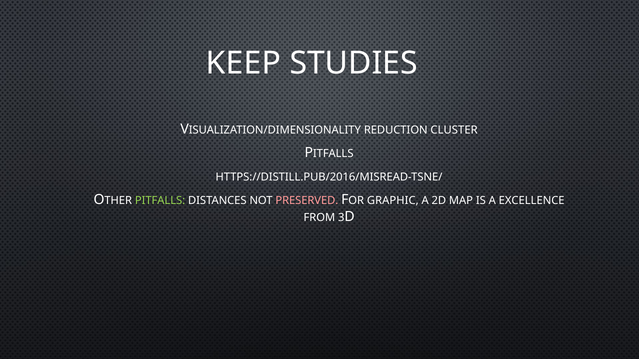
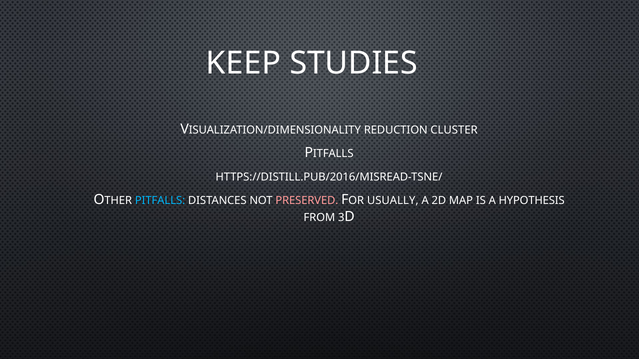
PITFALLS colour: light green -> light blue
GRAPHIC: GRAPHIC -> USUALLY
EXCELLENCE: EXCELLENCE -> HYPOTHESIS
